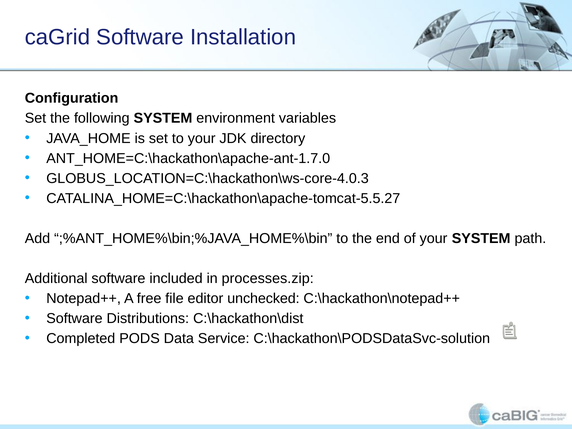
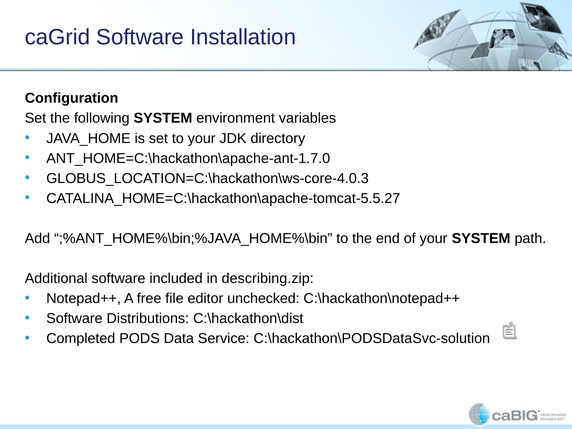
processes.zip: processes.zip -> describing.zip
